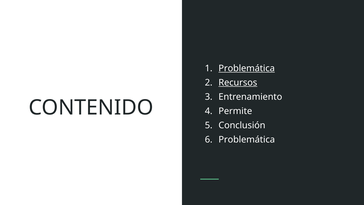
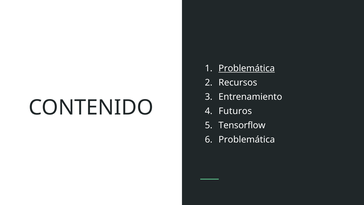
Recursos underline: present -> none
Permite: Permite -> Futuros
Conclusión: Conclusión -> Tensorflow
